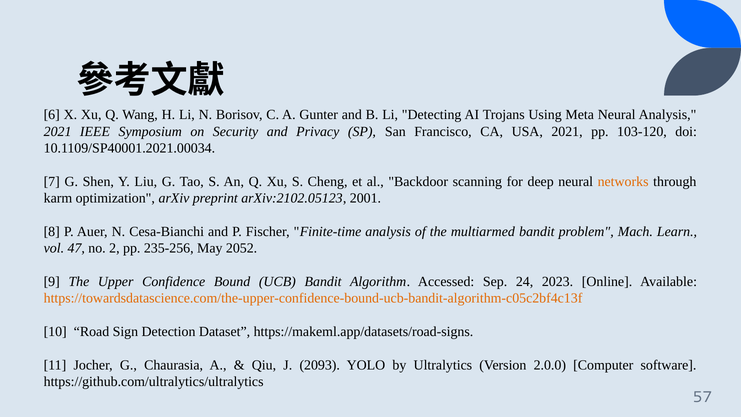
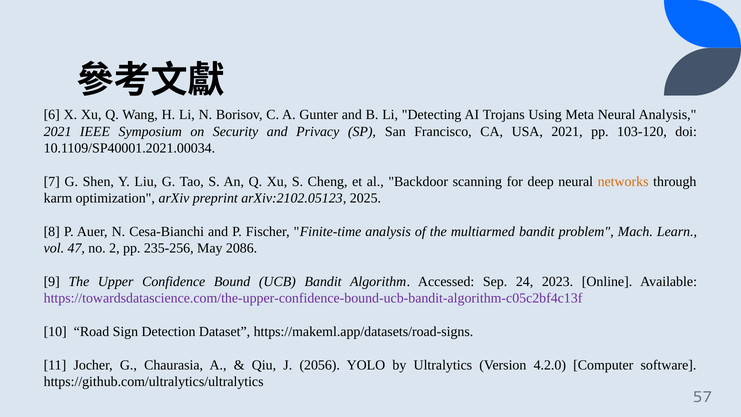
2001: 2001 -> 2025
2052: 2052 -> 2086
https://towardsdatascience.com/the-upper-confidence-bound-ucb-bandit-algorithm-c05c2bf4c13f colour: orange -> purple
2093: 2093 -> 2056
2.0.0: 2.0.0 -> 4.2.0
